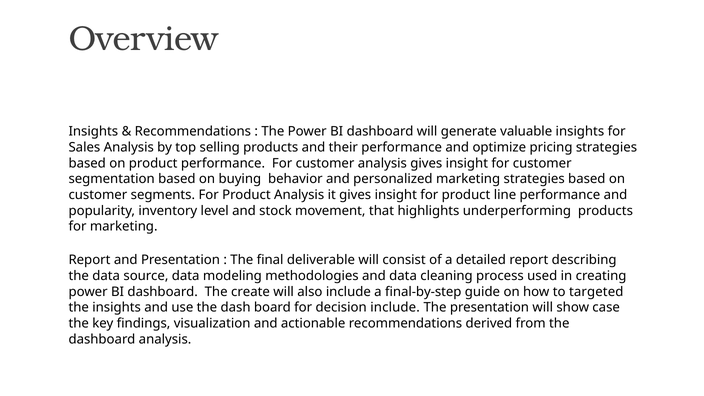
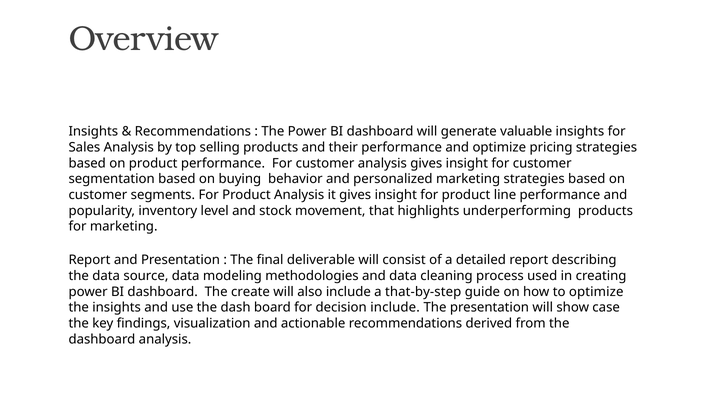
final-by-step: final-by-step -> that-by-step
to targeted: targeted -> optimize
